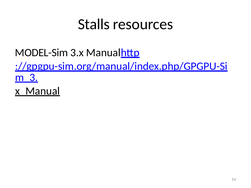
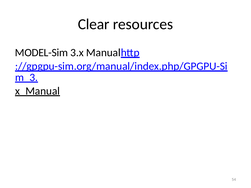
Stalls: Stalls -> Clear
